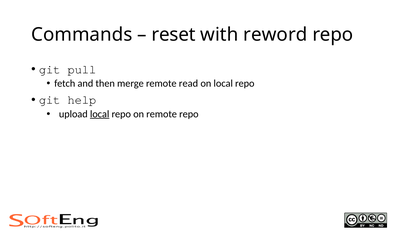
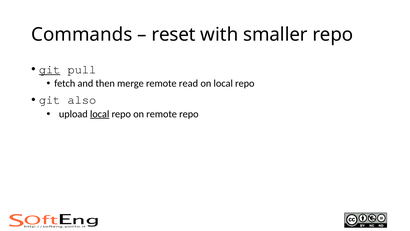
reword: reword -> smaller
git at (50, 69) underline: none -> present
help: help -> also
